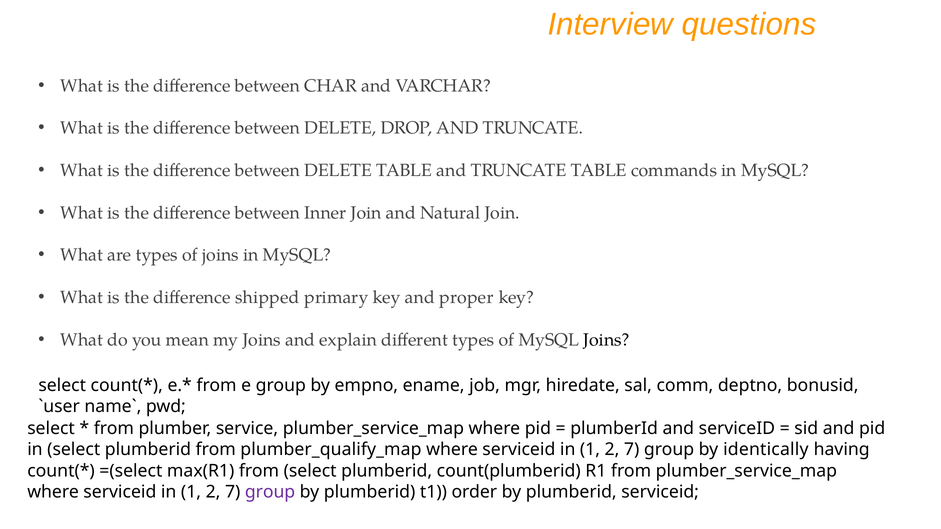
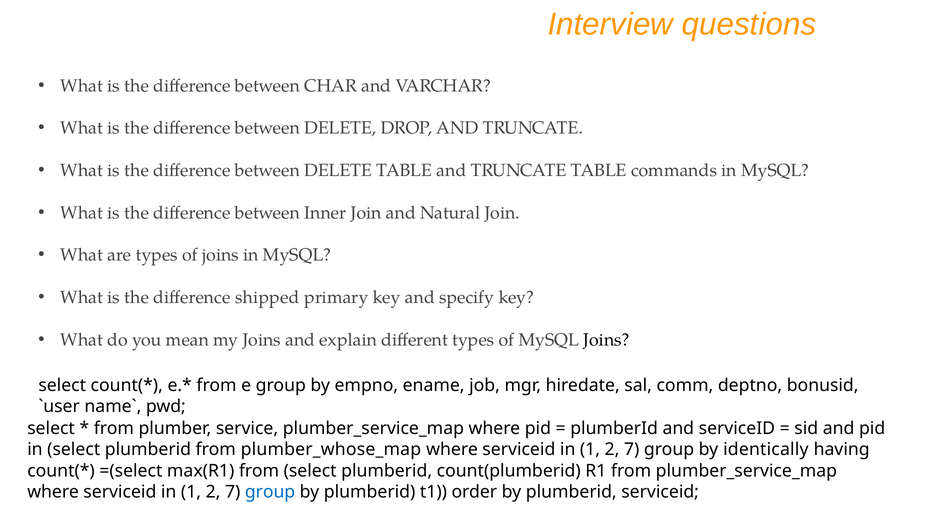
proper: proper -> specify
plumber_qualify_map: plumber_qualify_map -> plumber_whose_map
group at (270, 492) colour: purple -> blue
